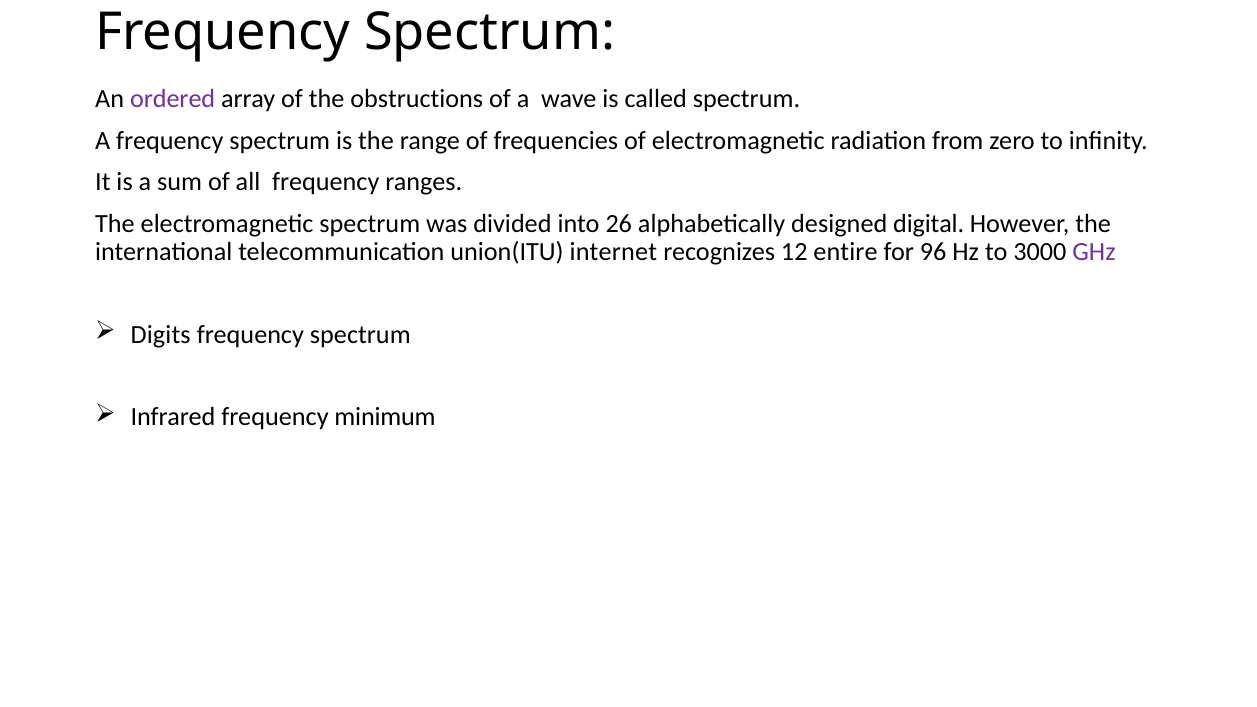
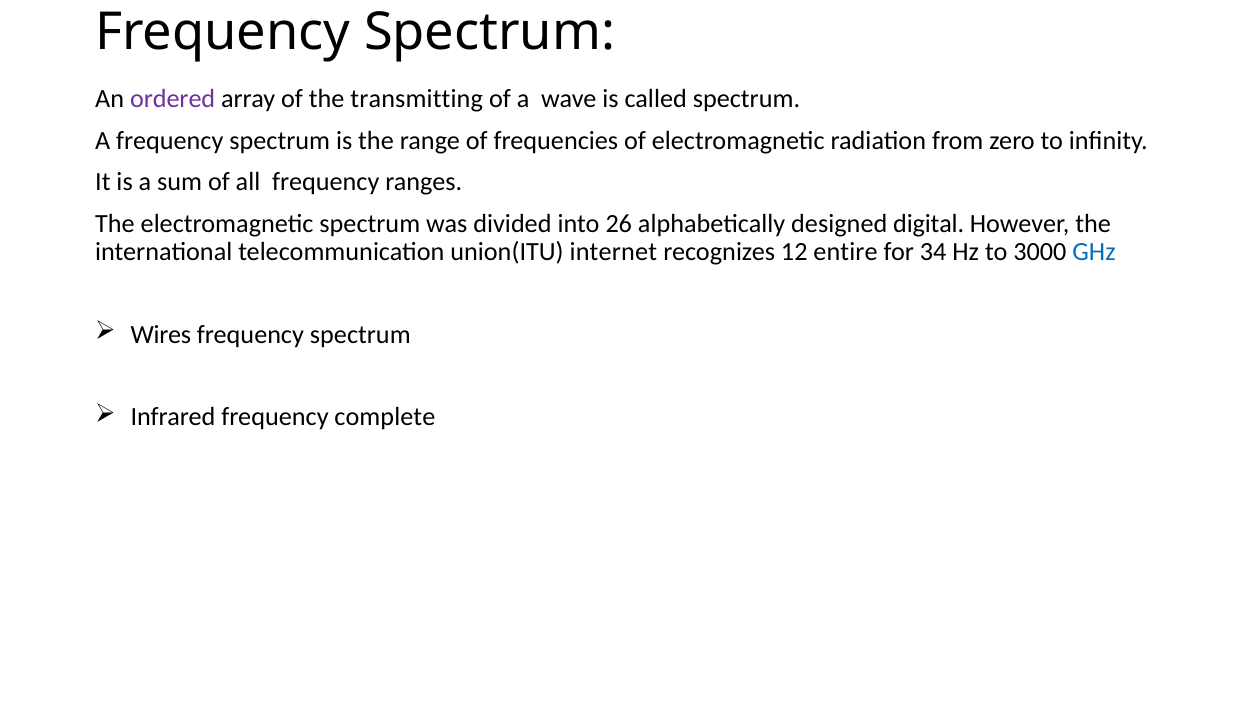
obstructions: obstructions -> transmitting
96: 96 -> 34
GHz colour: purple -> blue
Digits: Digits -> Wires
minimum: minimum -> complete
